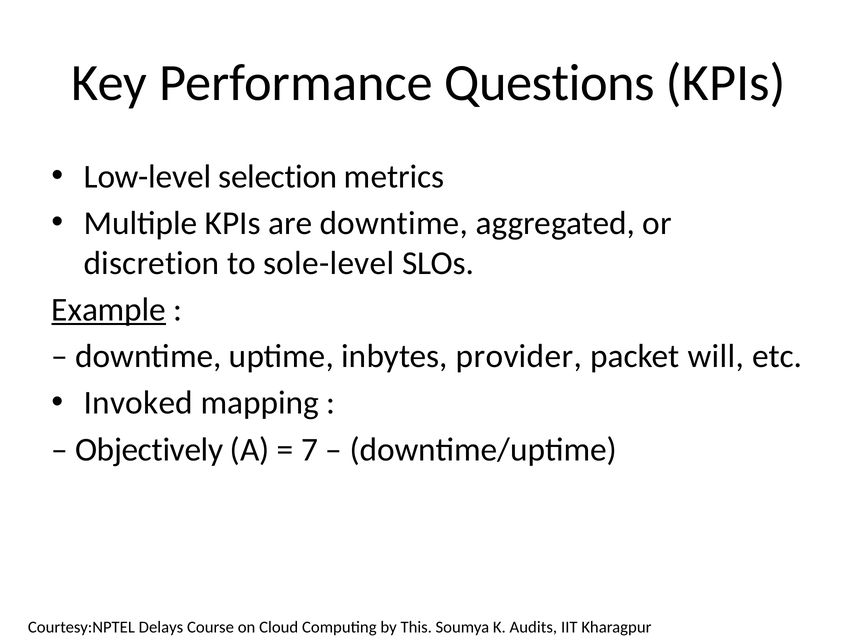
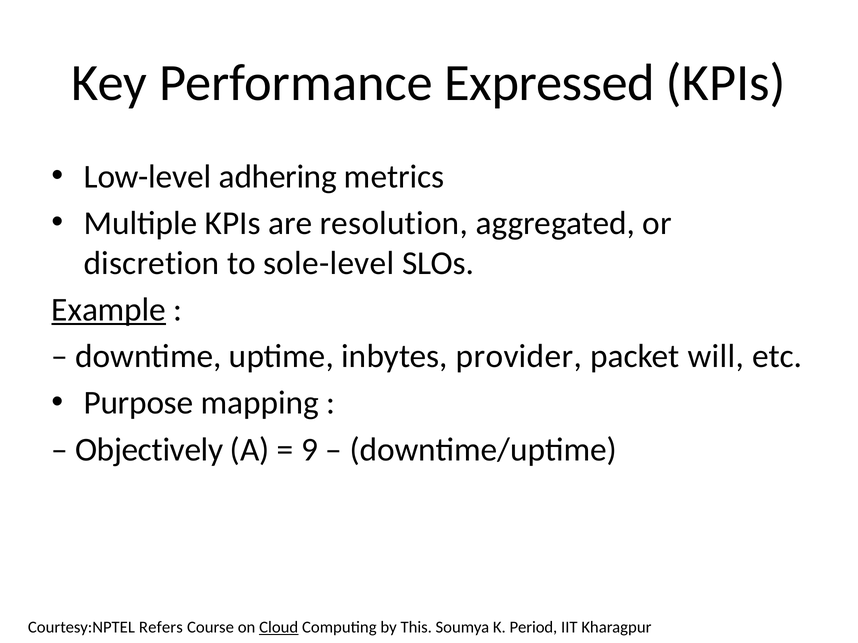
Questions: Questions -> Expressed
selection: selection -> adhering
are downtime: downtime -> resolution
Invoked: Invoked -> Purpose
7: 7 -> 9
Delays: Delays -> Refers
Cloud underline: none -> present
Audits: Audits -> Period
